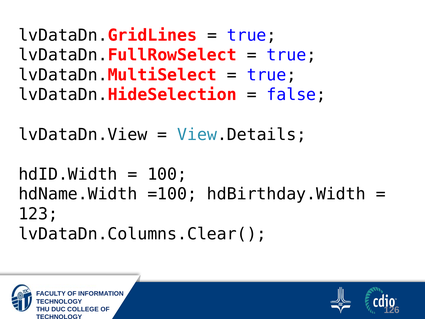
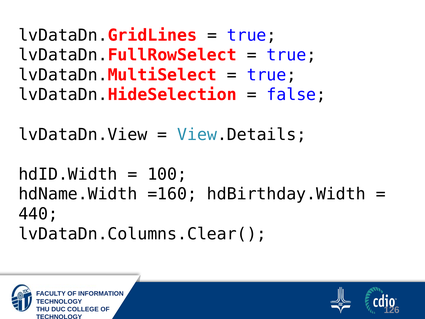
=100: =100 -> =160
123: 123 -> 440
